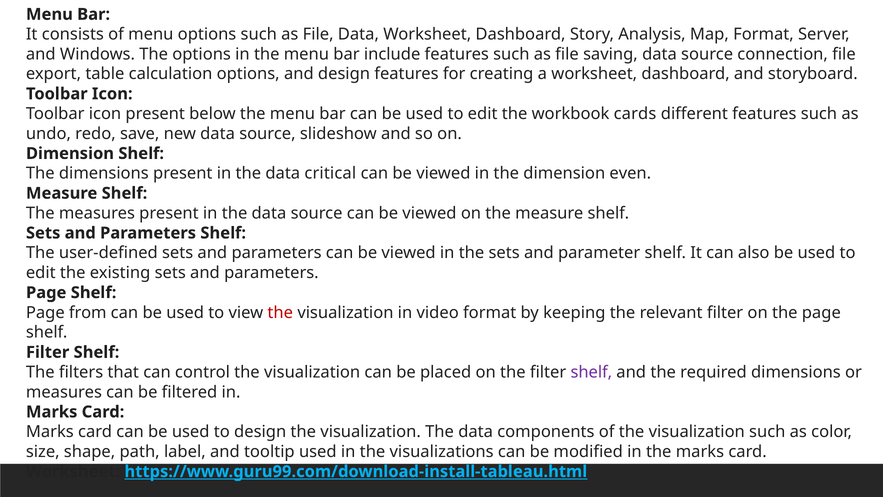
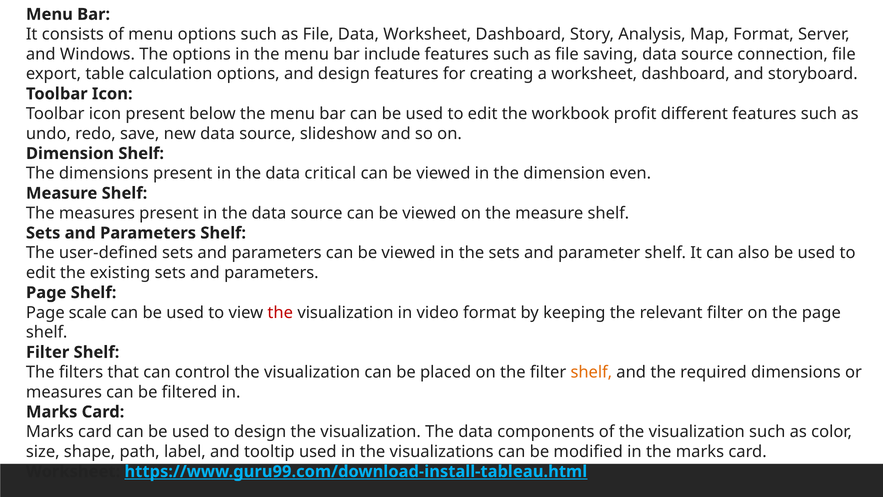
cards: cards -> profit
from: from -> scale
shelf at (591, 372) colour: purple -> orange
